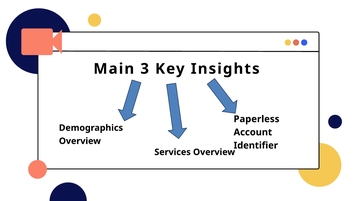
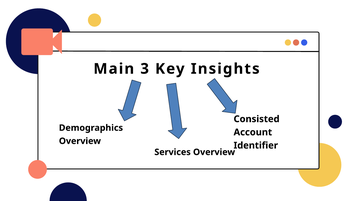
Paperless: Paperless -> Consisted
